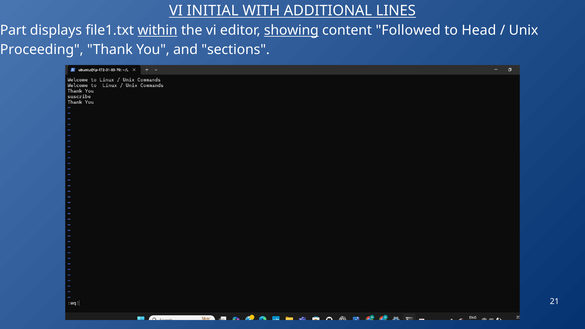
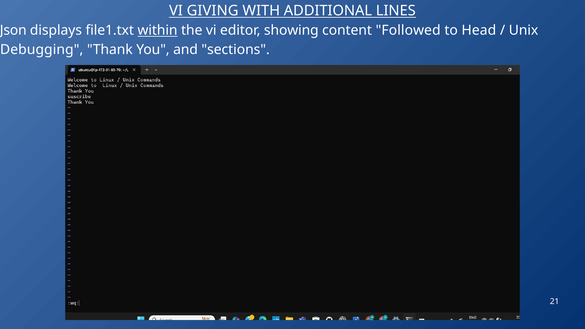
INITIAL: INITIAL -> GIVING
Part: Part -> Json
showing underline: present -> none
Proceeding: Proceeding -> Debugging
